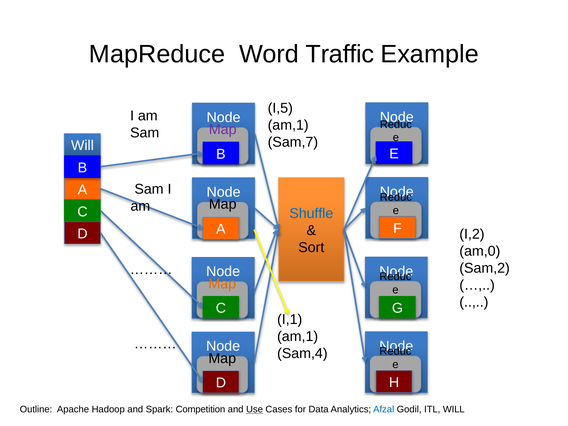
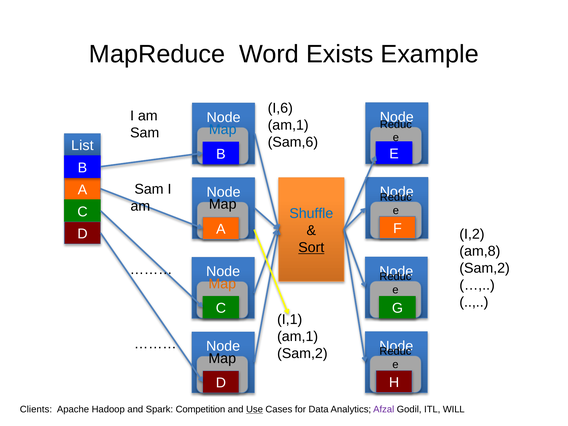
Traffic: Traffic -> Exists
I,5: I,5 -> I,6
Map at (223, 130) colour: purple -> blue
Sam,7: Sam,7 -> Sam,6
Will at (82, 146): Will -> List
Sort underline: none -> present
am,0: am,0 -> am,8
Sam,4 at (302, 354): Sam,4 -> Sam,2
Outline: Outline -> Clients
Afzal colour: blue -> purple
